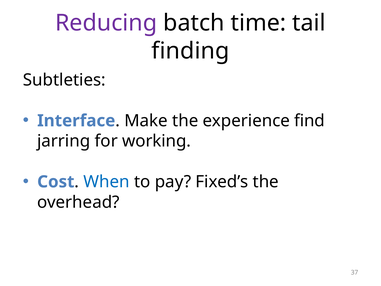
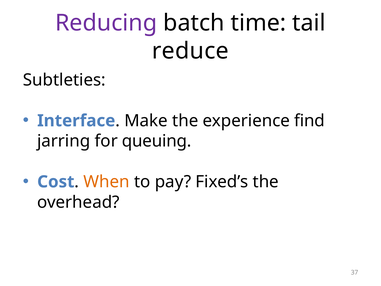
finding: finding -> reduce
working: working -> queuing
When colour: blue -> orange
